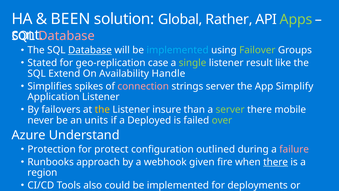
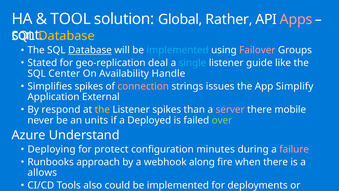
BEEN: BEEN -> TOOL
Apps colour: light green -> pink
Database at (67, 36) colour: pink -> yellow
Failover colour: light green -> pink
case: case -> deal
single colour: light green -> light blue
result: result -> guide
Extend: Extend -> Center
strings server: server -> issues
Application Listener: Listener -> External
failovers: failovers -> respond
Listener insure: insure -> spikes
server at (230, 109) colour: light green -> pink
Protection: Protection -> Deploying
outlined: outlined -> minutes
given: given -> along
there at (276, 162) underline: present -> none
region: region -> allows
